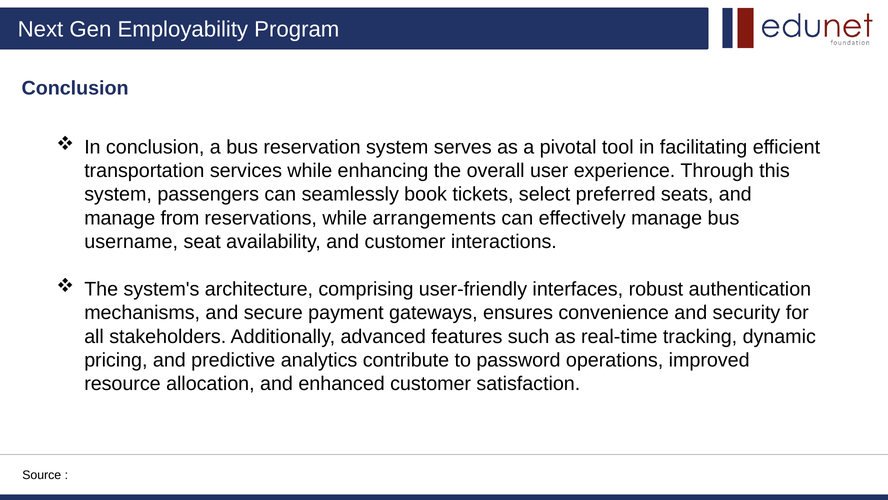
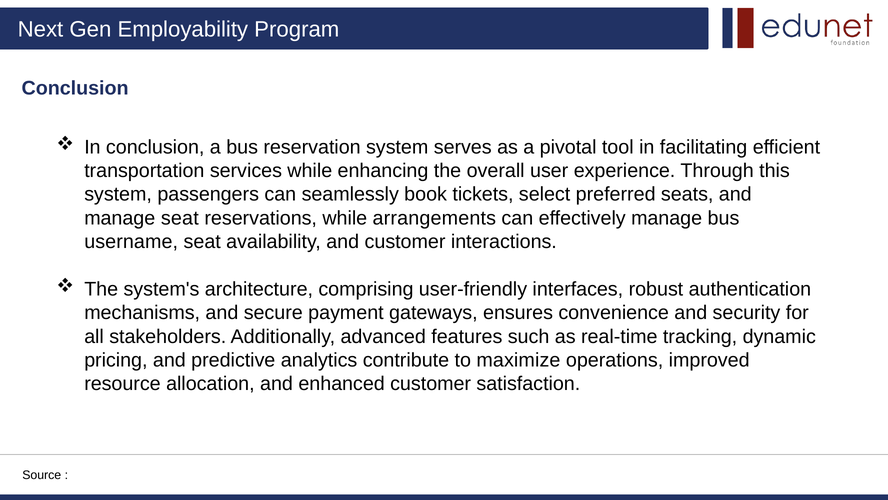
manage from: from -> seat
password: password -> maximize
